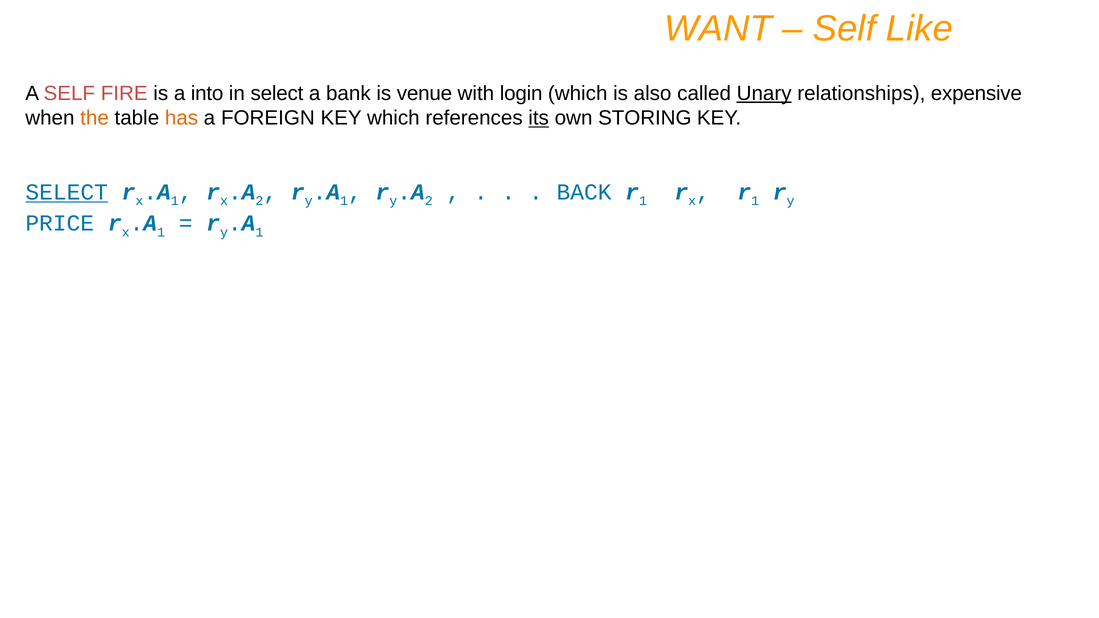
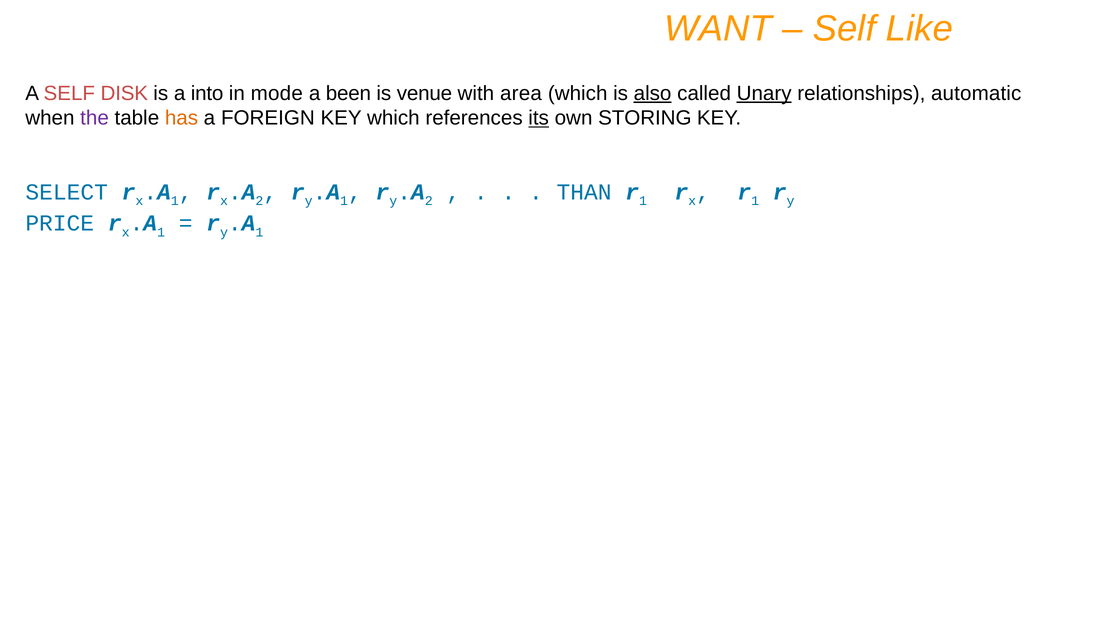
FIRE: FIRE -> DISK
in select: select -> mode
bank: bank -> been
login: login -> area
also underline: none -> present
expensive: expensive -> automatic
the colour: orange -> purple
SELECT at (67, 192) underline: present -> none
BACK: BACK -> THAN
